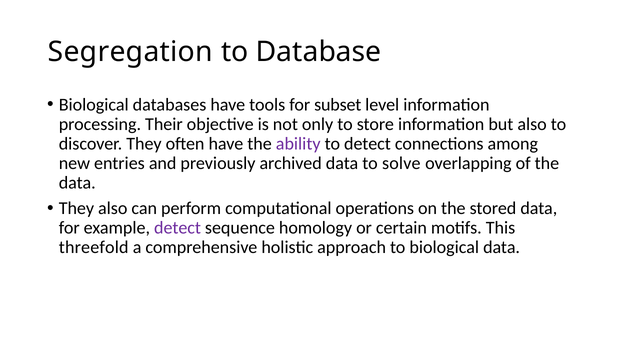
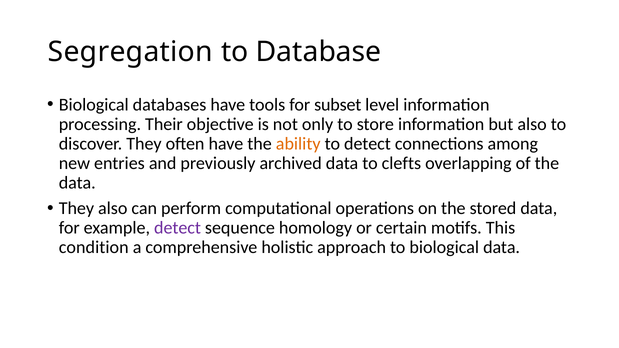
ability colour: purple -> orange
solve: solve -> clefts
threefold: threefold -> condition
